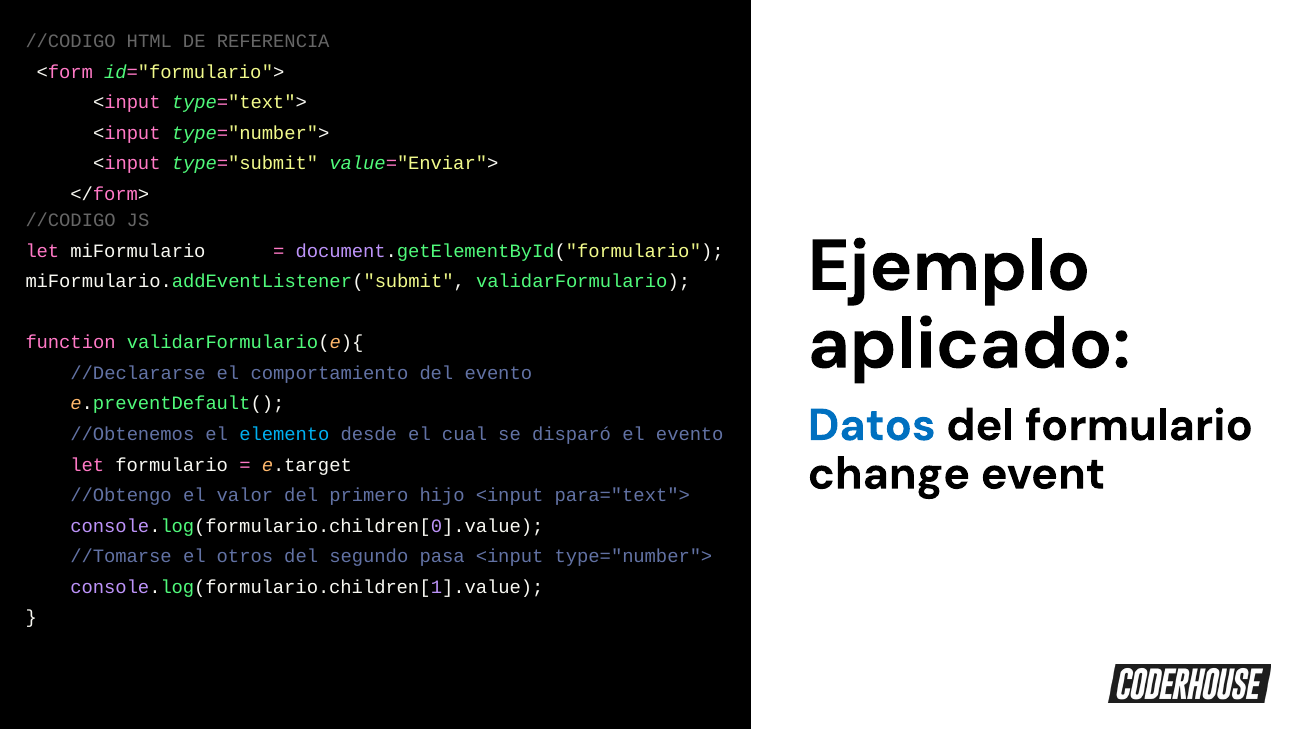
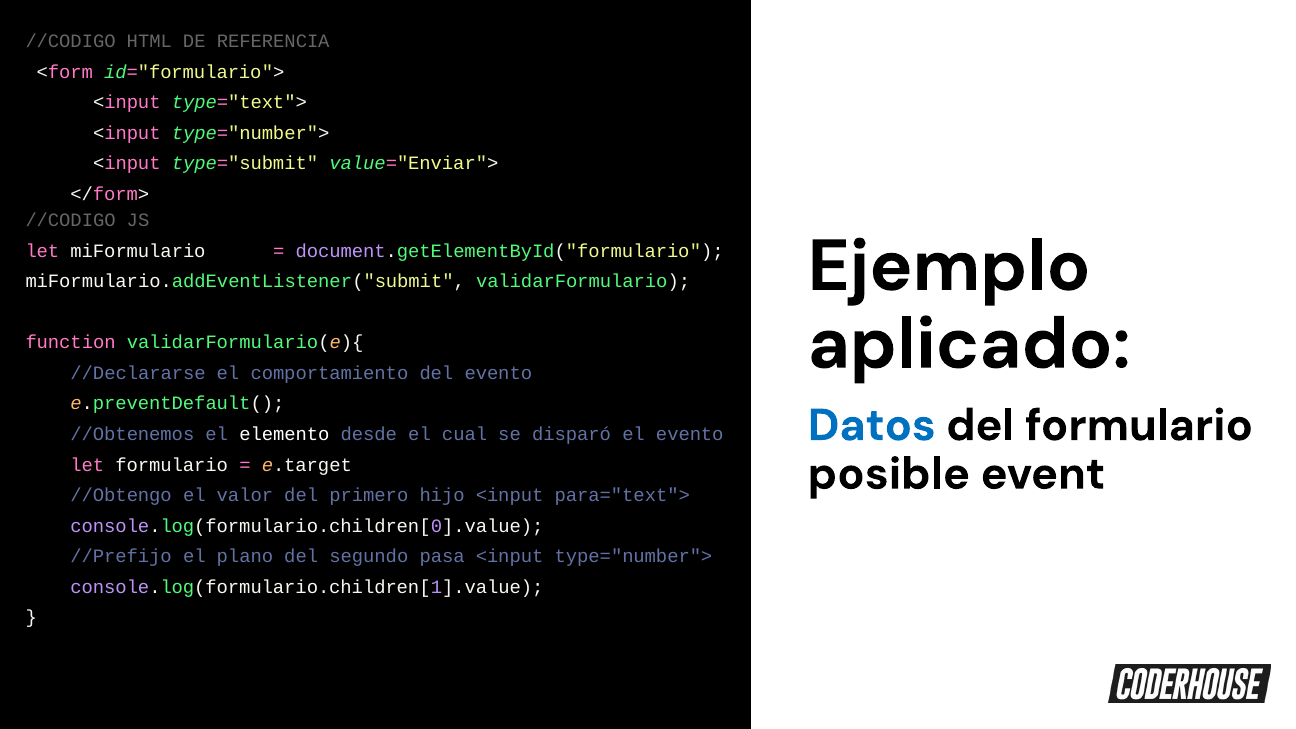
elemento colour: light blue -> white
change: change -> posible
//Tomarse: //Tomarse -> //Prefijo
otros: otros -> plano
